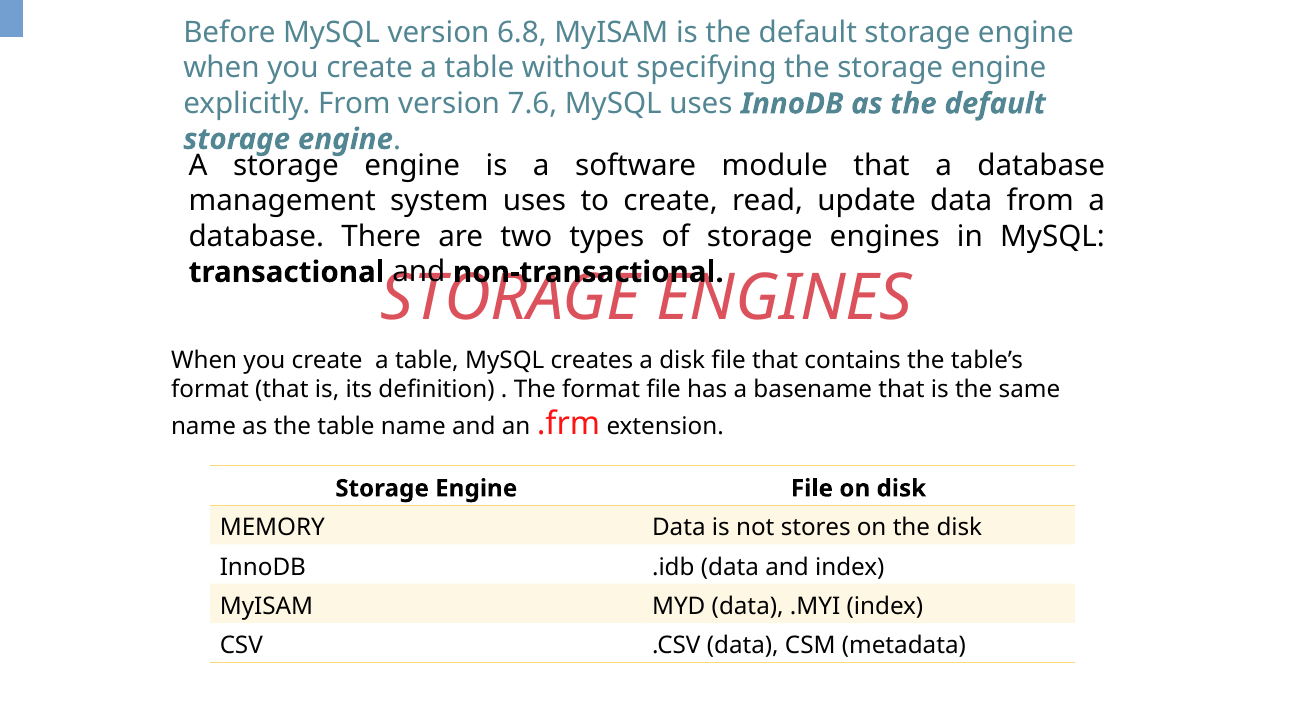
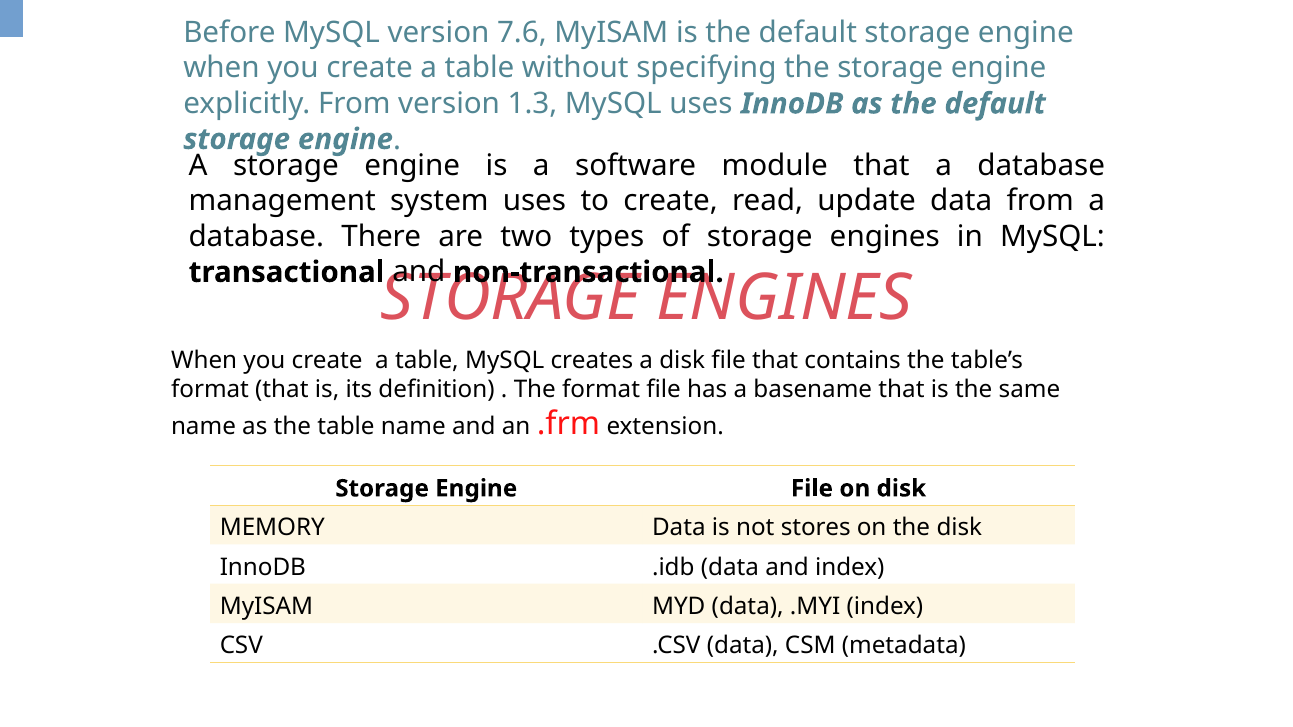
6.8: 6.8 -> 7.6
7.6: 7.6 -> 1.3
